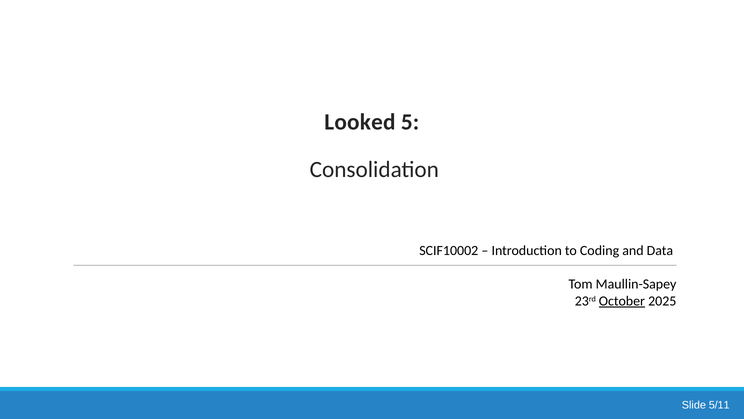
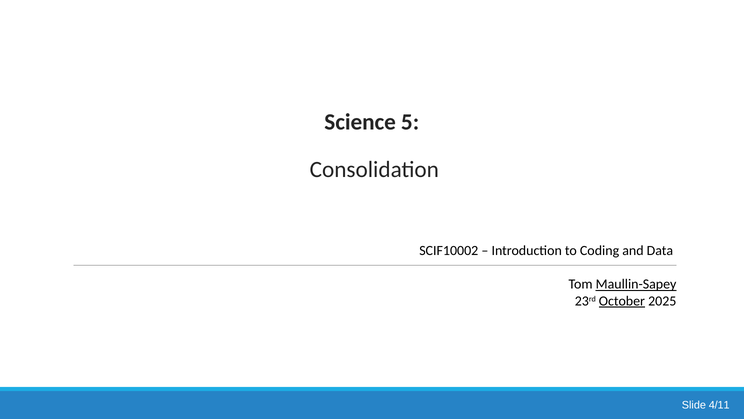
Looked: Looked -> Science
Maullin-Sapey underline: none -> present
5/11: 5/11 -> 4/11
